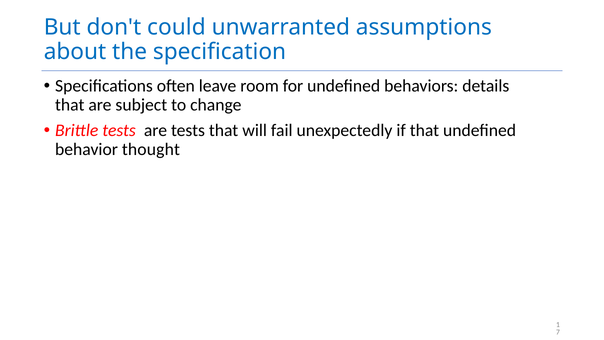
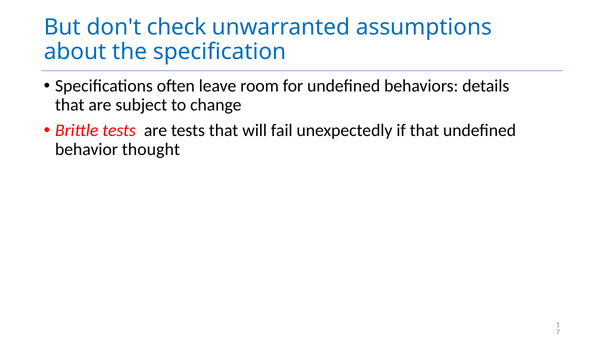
could: could -> check
